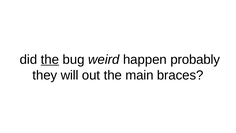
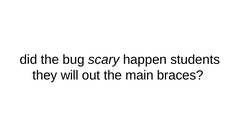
the at (50, 59) underline: present -> none
weird: weird -> scary
probably: probably -> students
